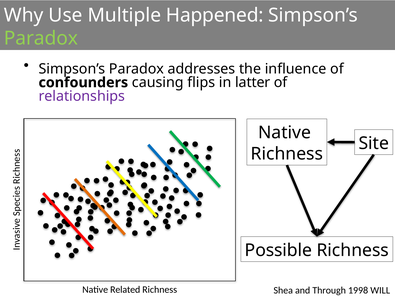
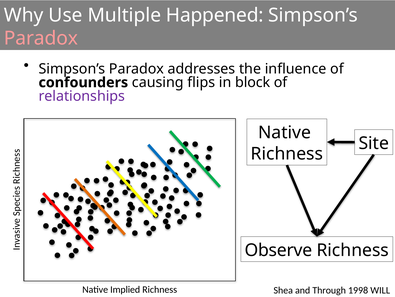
Paradox at (41, 38) colour: light green -> pink
latter: latter -> block
Possible: Possible -> Observe
Related: Related -> Implied
